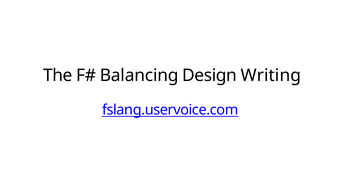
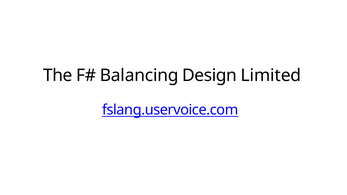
Writing: Writing -> Limited
